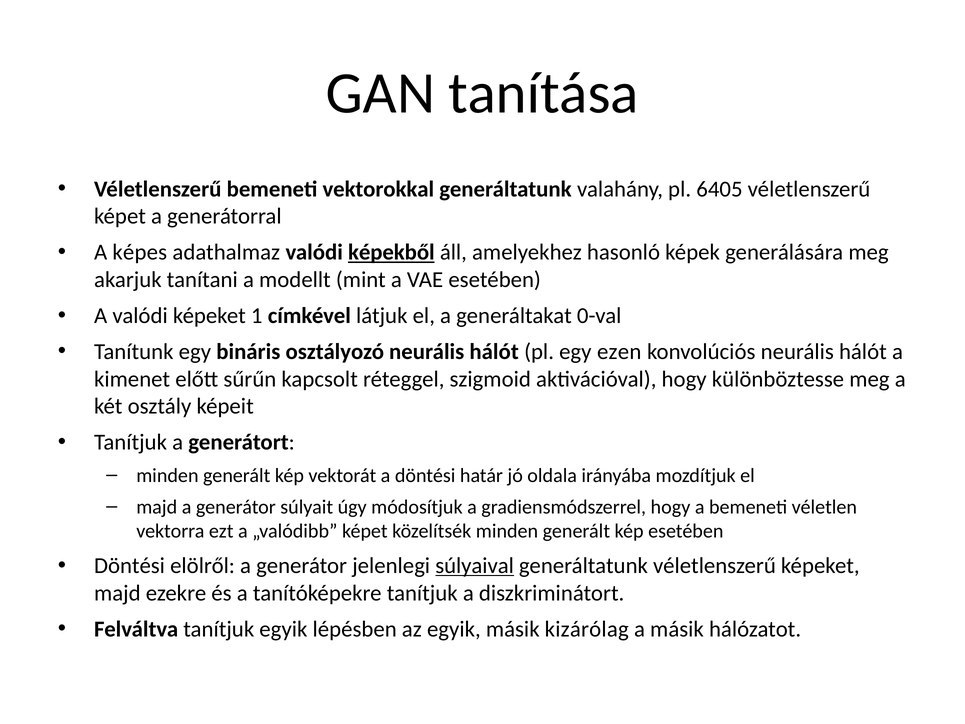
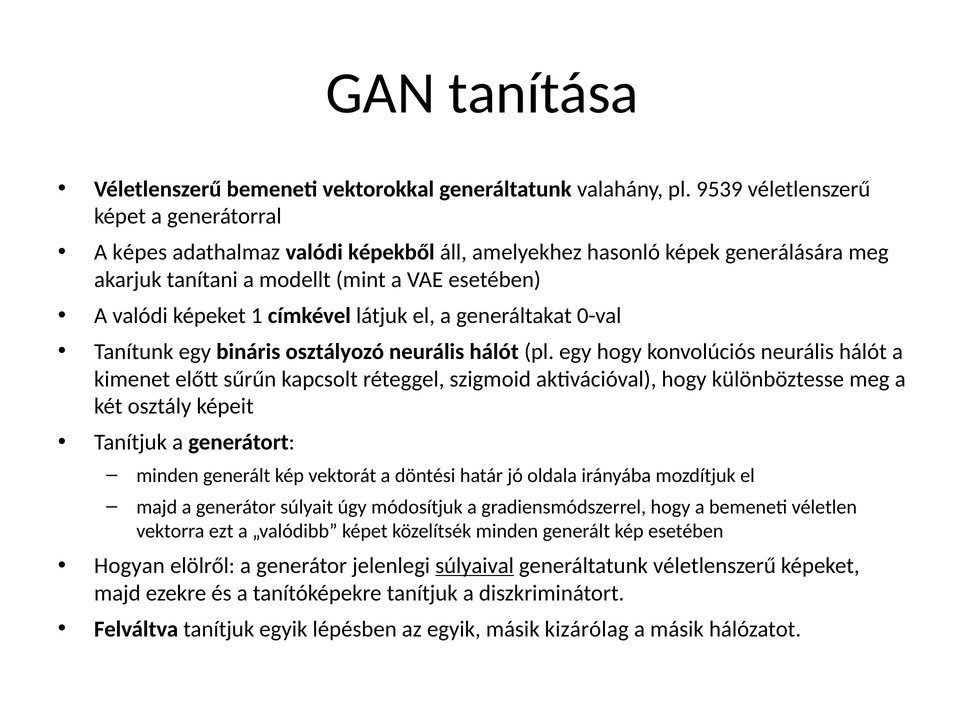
6405: 6405 -> 9539
képekből underline: present -> none
egy ezen: ezen -> hogy
Döntési at (130, 566): Döntési -> Hogyan
